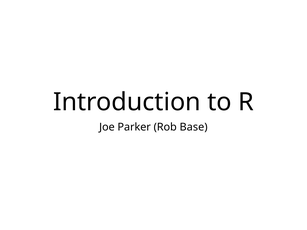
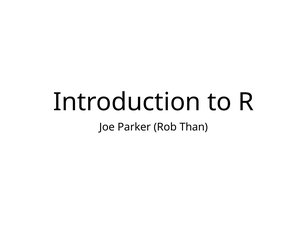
Base: Base -> Than
